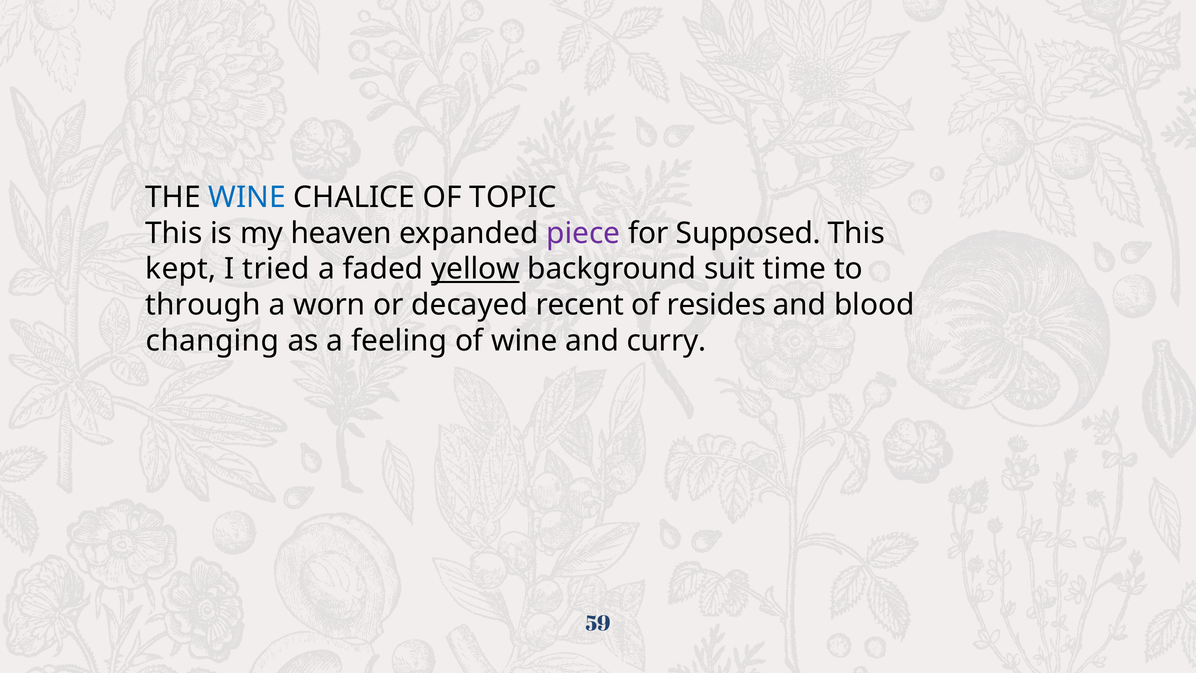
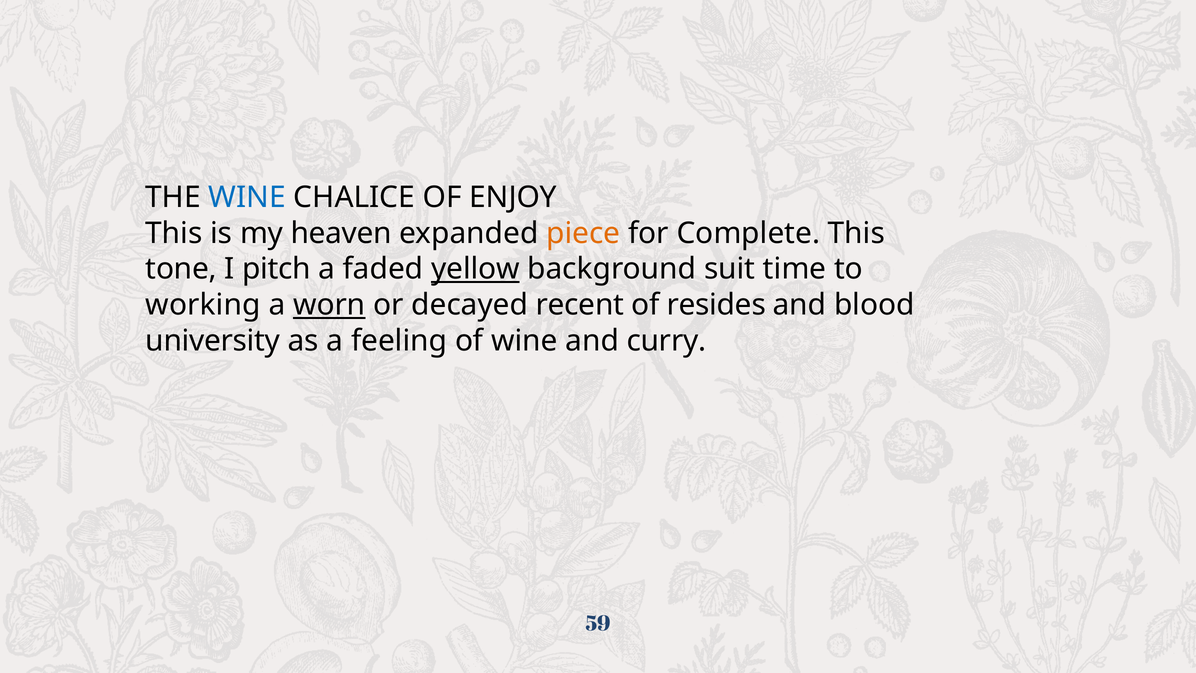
TOPIC: TOPIC -> ENJOY
piece colour: purple -> orange
Supposed: Supposed -> Complete
kept: kept -> tone
tried: tried -> pitch
through: through -> working
worn underline: none -> present
changing: changing -> university
